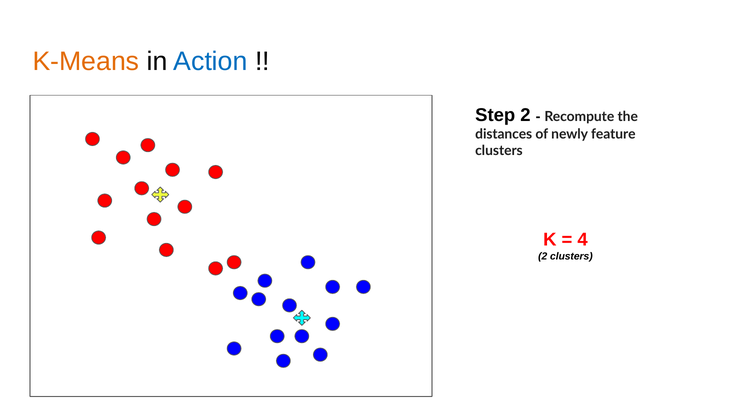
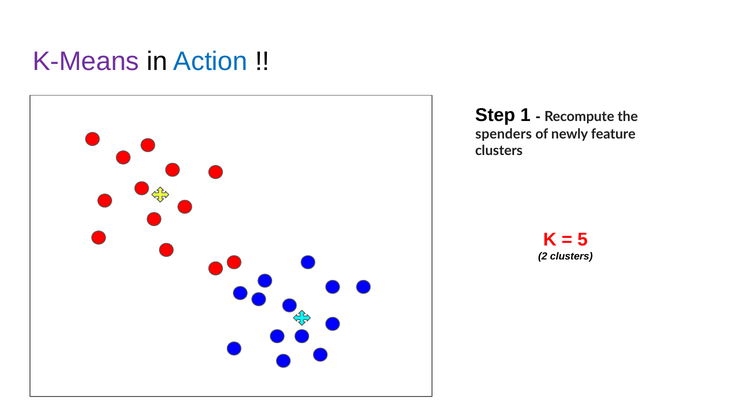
K-Means colour: orange -> purple
Step 2: 2 -> 1
distances: distances -> spenders
4: 4 -> 5
